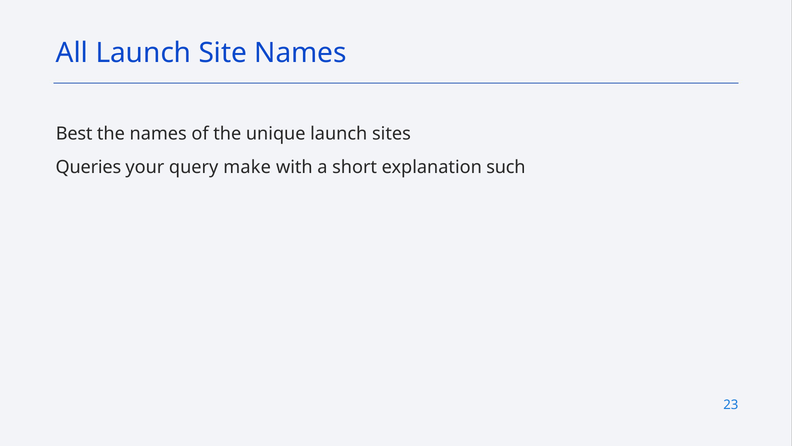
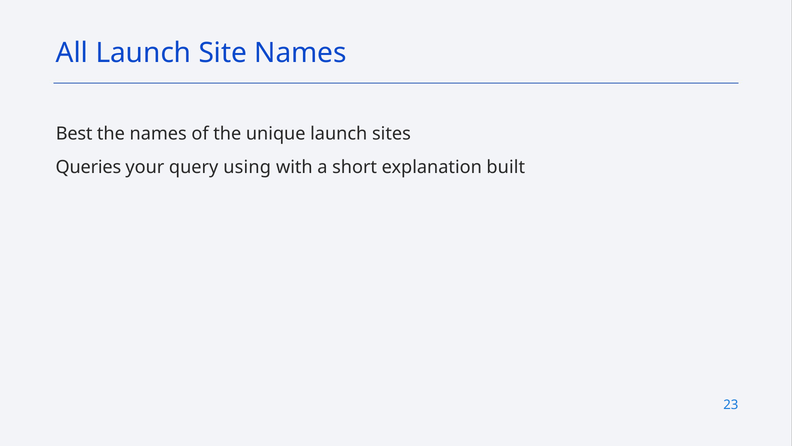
make: make -> using
such: such -> built
